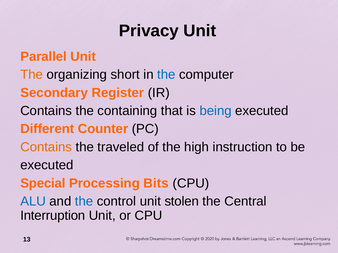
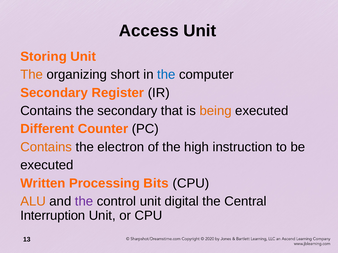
Privacy: Privacy -> Access
Parallel: Parallel -> Storing
the containing: containing -> secondary
being colour: blue -> orange
traveled: traveled -> electron
Special: Special -> Written
ALU colour: blue -> orange
the at (84, 202) colour: blue -> purple
stolen: stolen -> digital
